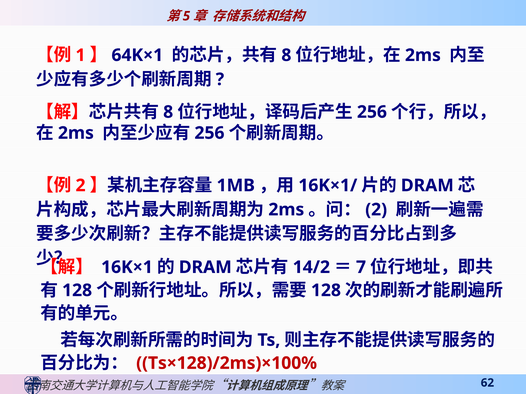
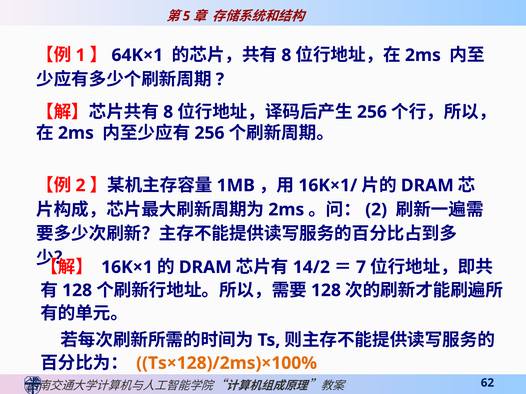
Ts×128)/2ms)×100% colour: red -> orange
